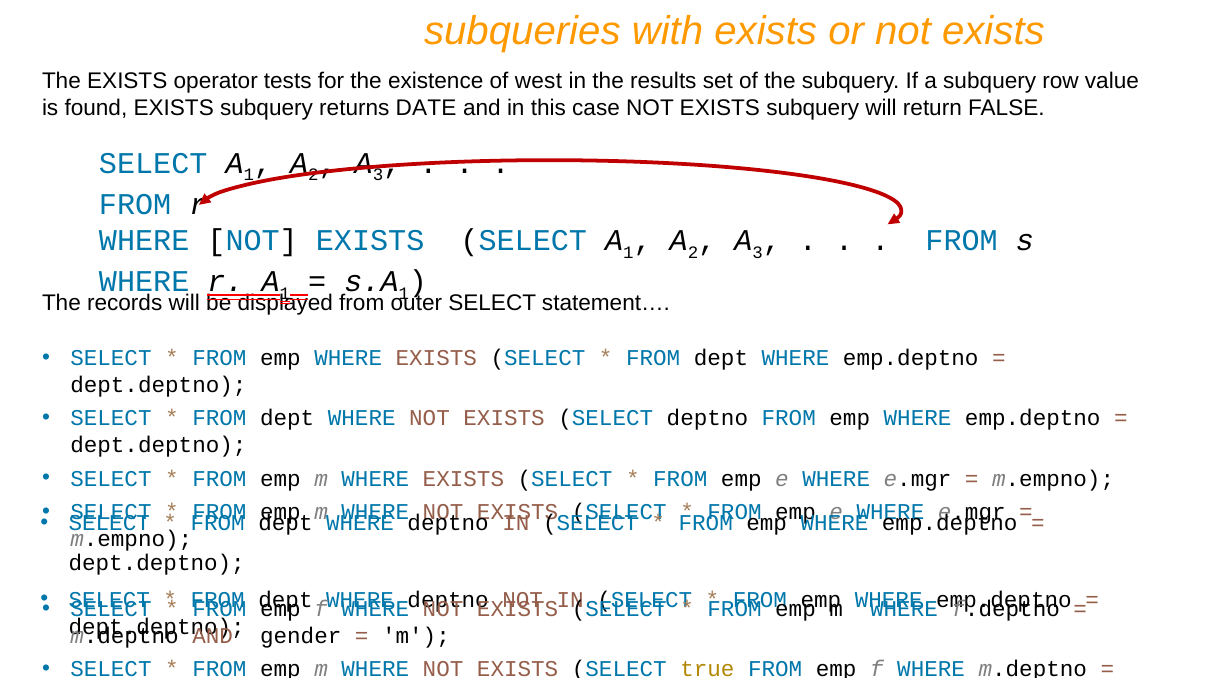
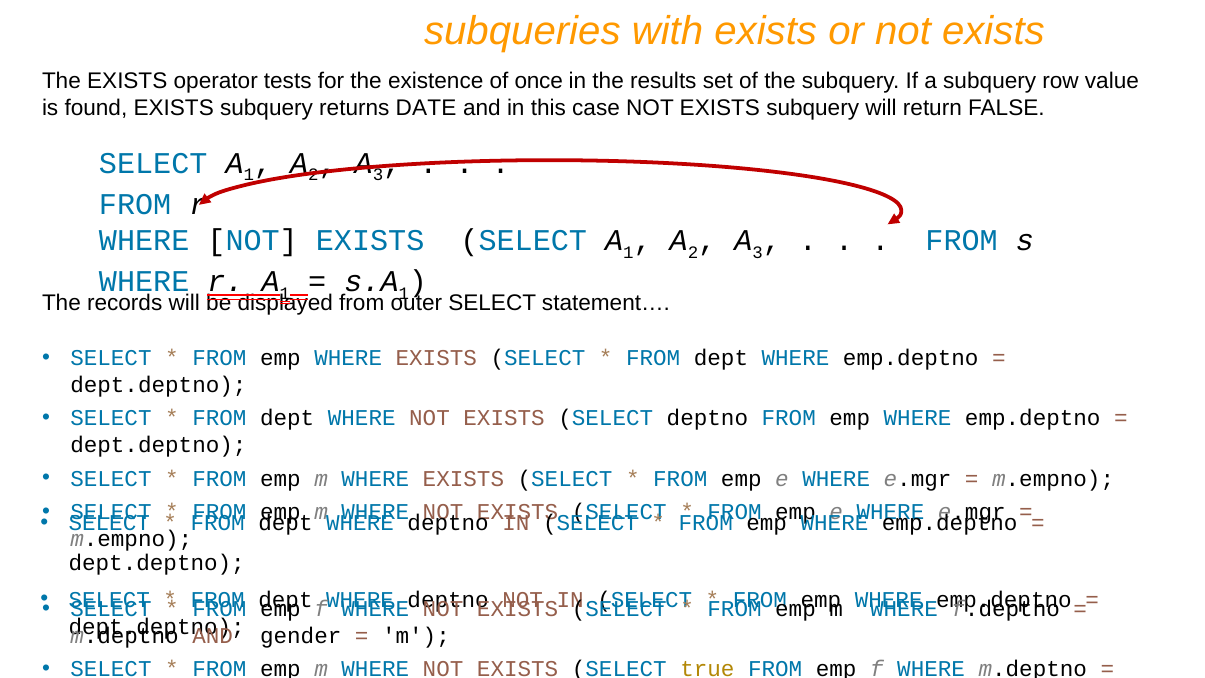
west: west -> once
